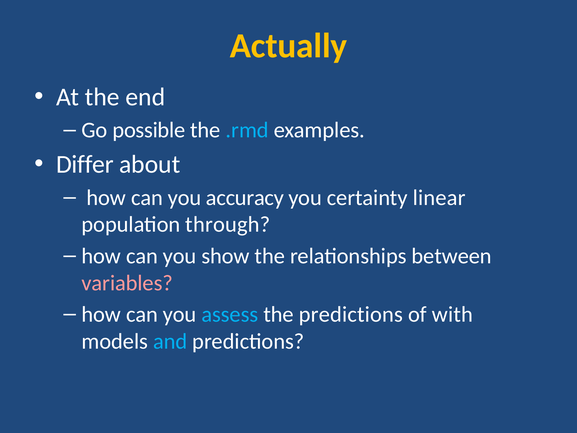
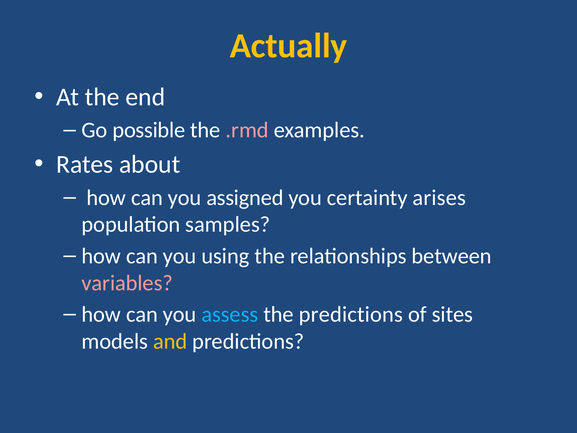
.rmd colour: light blue -> pink
Differ: Differ -> Rates
accuracy: accuracy -> assigned
linear: linear -> arises
through: through -> samples
show: show -> using
with: with -> sites
and colour: light blue -> yellow
